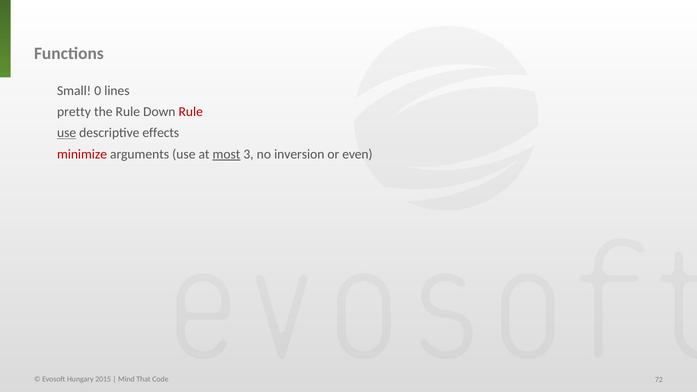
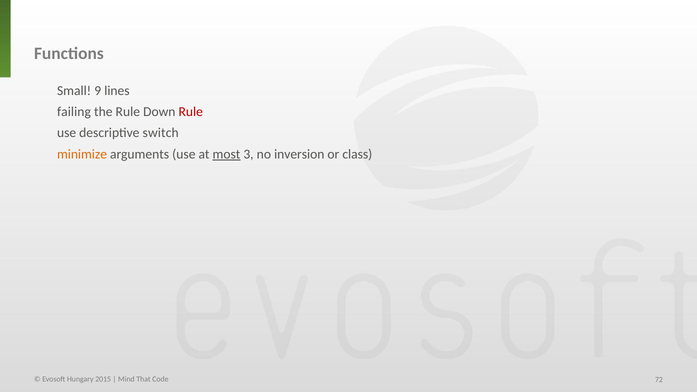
0: 0 -> 9
pretty: pretty -> failing
use at (67, 133) underline: present -> none
effects: effects -> switch
minimize colour: red -> orange
even: even -> class
